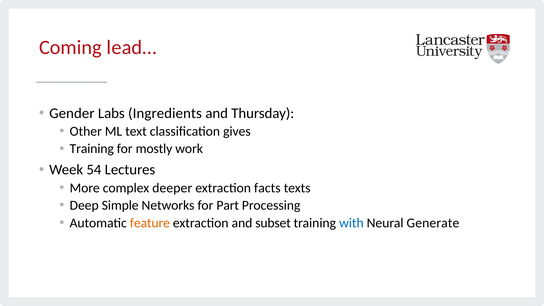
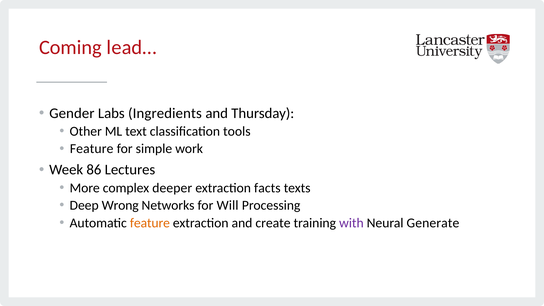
gives: gives -> tools
Training at (92, 149): Training -> Feature
mostly: mostly -> simple
54: 54 -> 86
Simple: Simple -> Wrong
Part: Part -> Will
subset: subset -> create
with colour: blue -> purple
